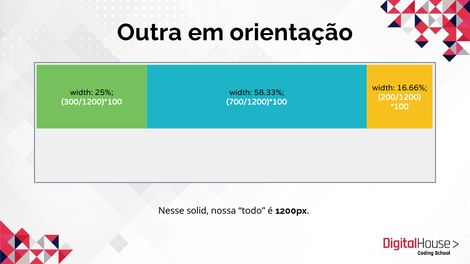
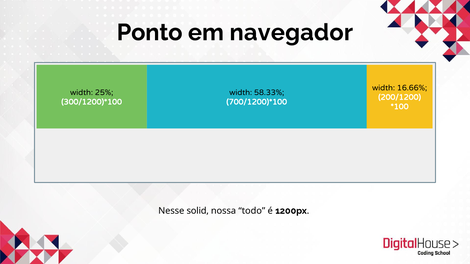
Outra: Outra -> Ponto
orientação: orientação -> navegador
